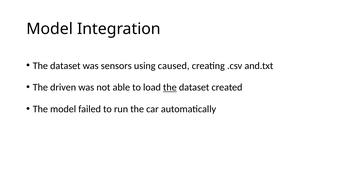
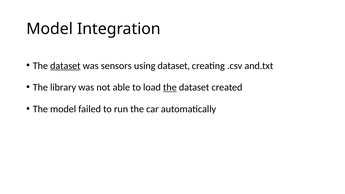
dataset at (65, 66) underline: none -> present
using caused: caused -> dataset
driven: driven -> library
